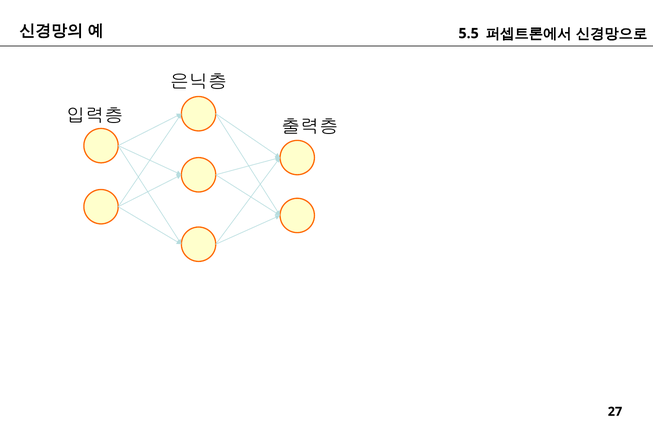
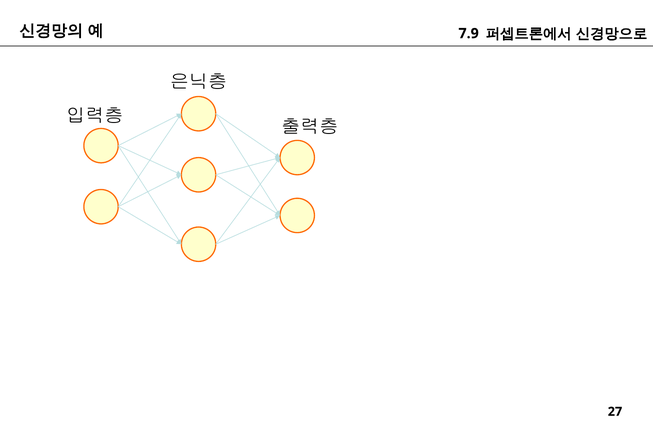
5.5: 5.5 -> 7.9
